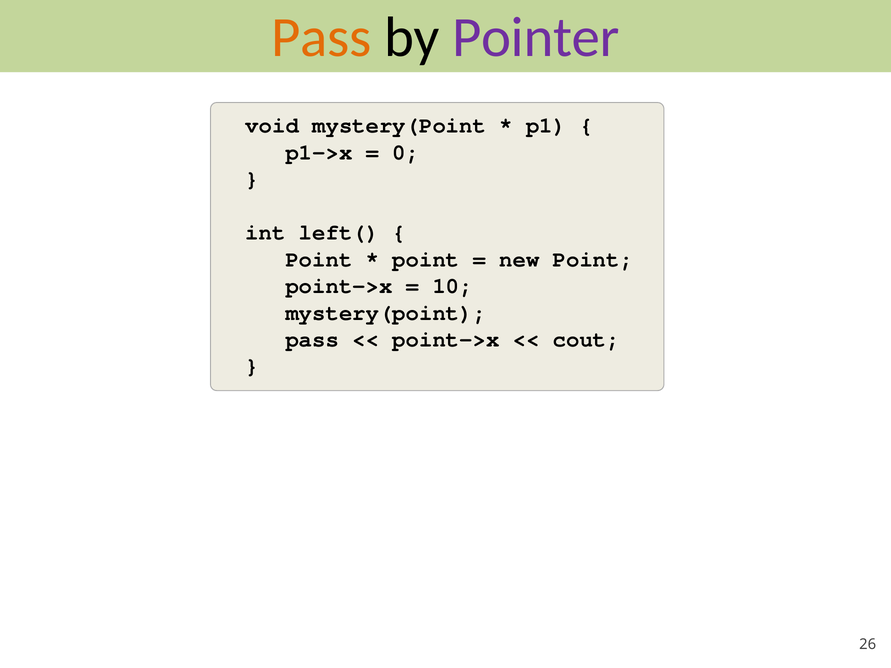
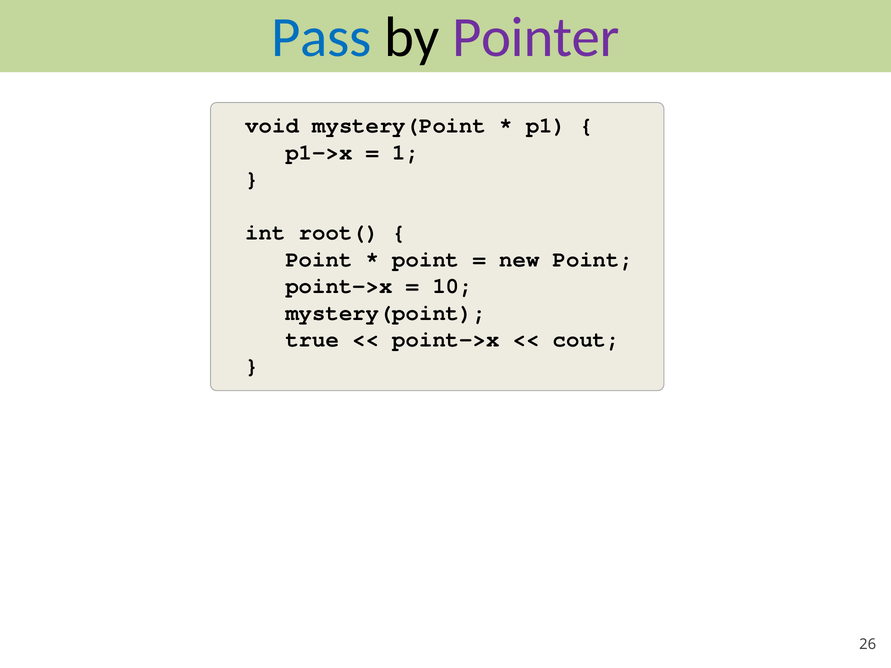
Pass at (321, 37) colour: orange -> blue
0: 0 -> 1
left(: left( -> root(
pass at (312, 340): pass -> true
